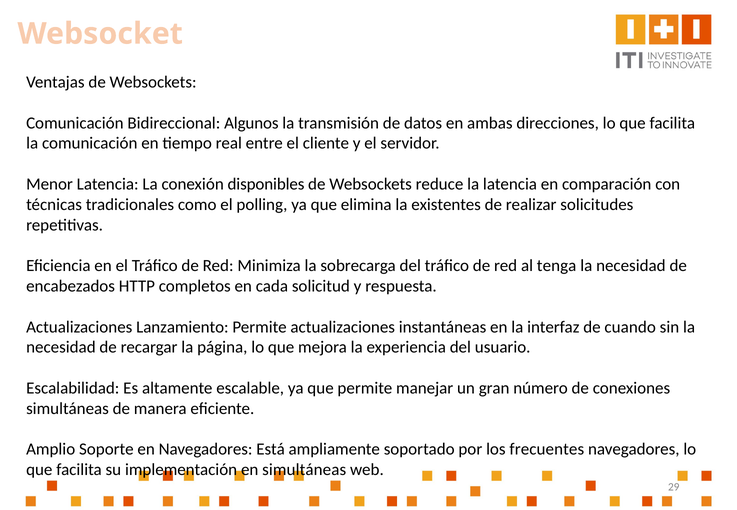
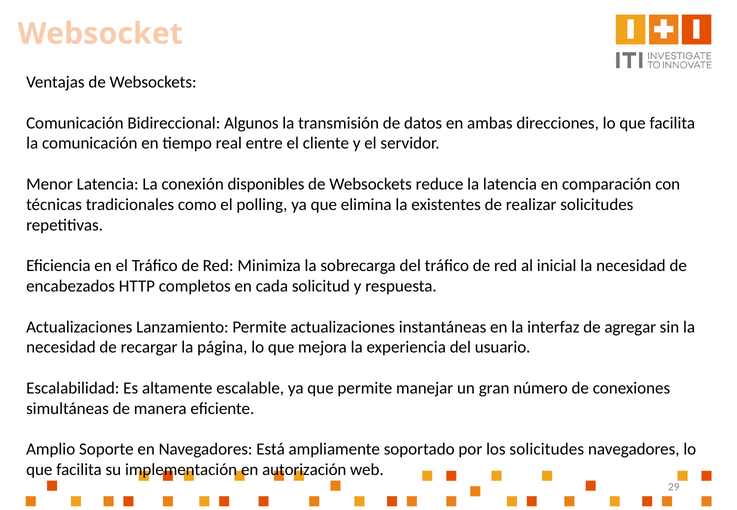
tenga: tenga -> inicial
cuando: cuando -> agregar
los frecuentes: frecuentes -> solicitudes
en simultáneas: simultáneas -> autorización
